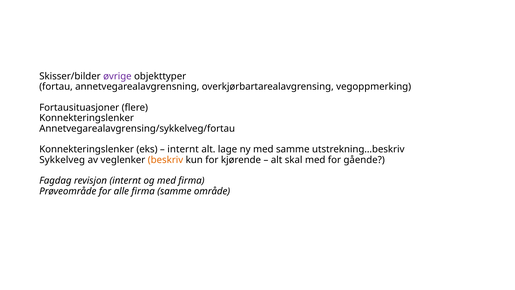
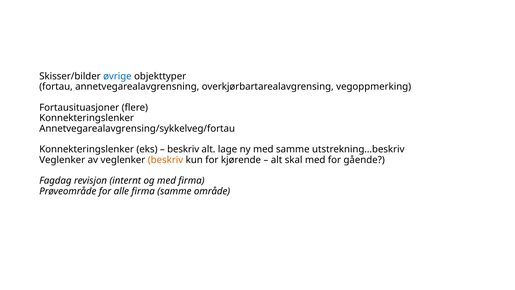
øvrige colour: purple -> blue
internt at (183, 149): internt -> beskriv
Sykkelveg at (62, 160): Sykkelveg -> Veglenker
